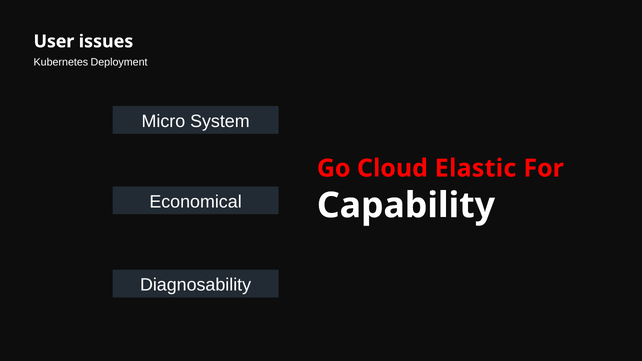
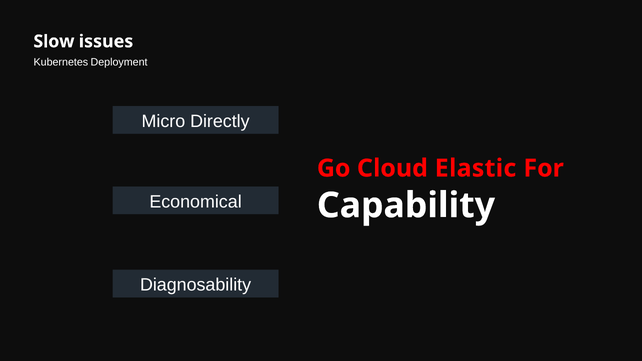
User: User -> Slow
System: System -> Directly
